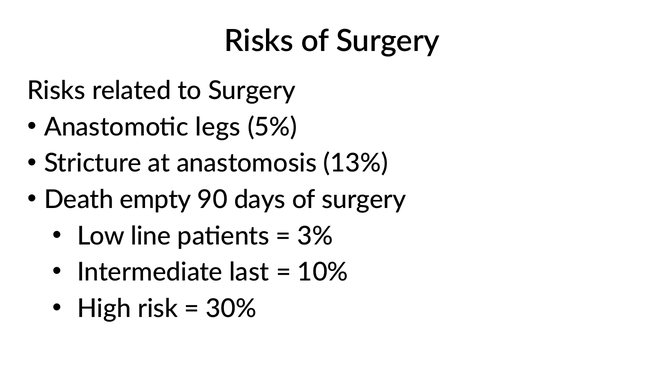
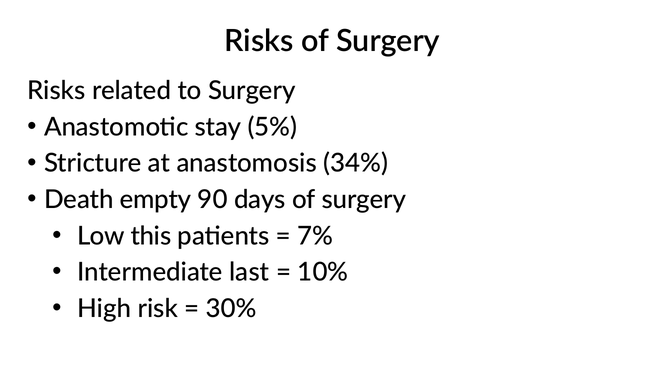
legs: legs -> stay
13%: 13% -> 34%
line: line -> this
3%: 3% -> 7%
